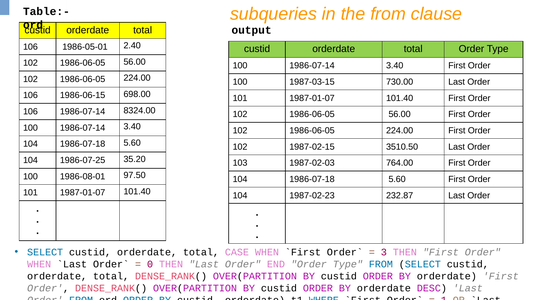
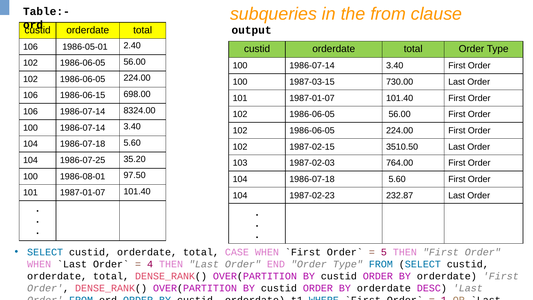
3: 3 -> 5
0: 0 -> 4
